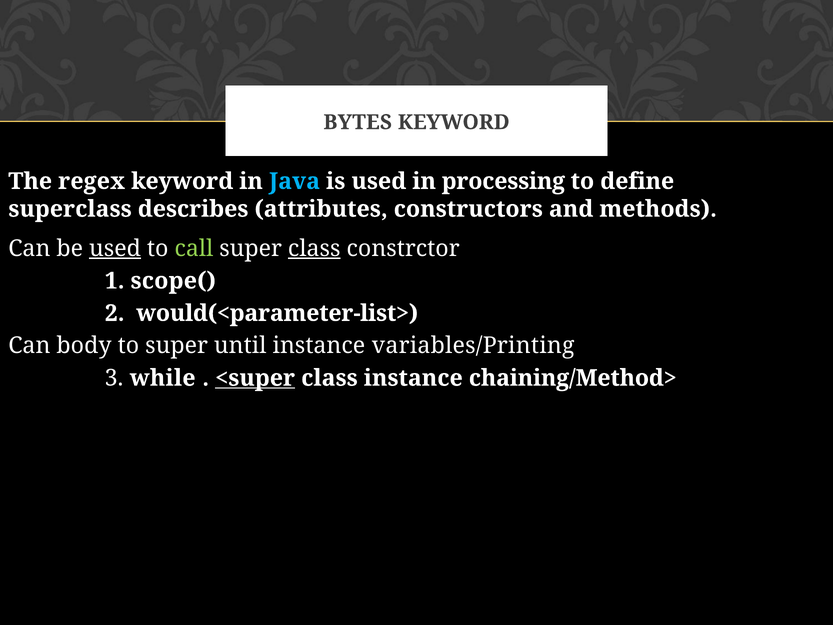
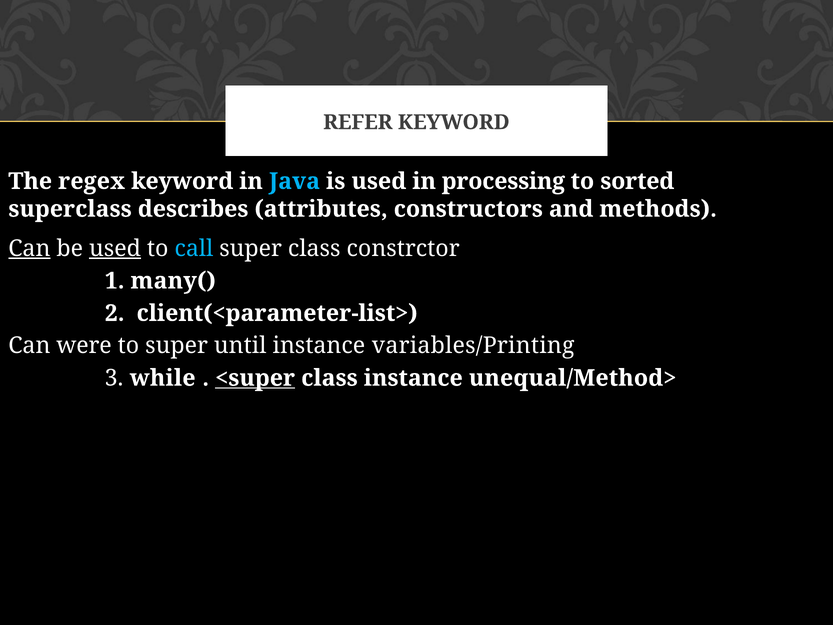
BYTES: BYTES -> REFER
define: define -> sorted
Can at (29, 248) underline: none -> present
call colour: light green -> light blue
class at (314, 248) underline: present -> none
scope(: scope( -> many(
would(<parameter-list>: would(<parameter-list> -> client(<parameter-list>
body: body -> were
chaining/Method>: chaining/Method> -> unequal/Method>
